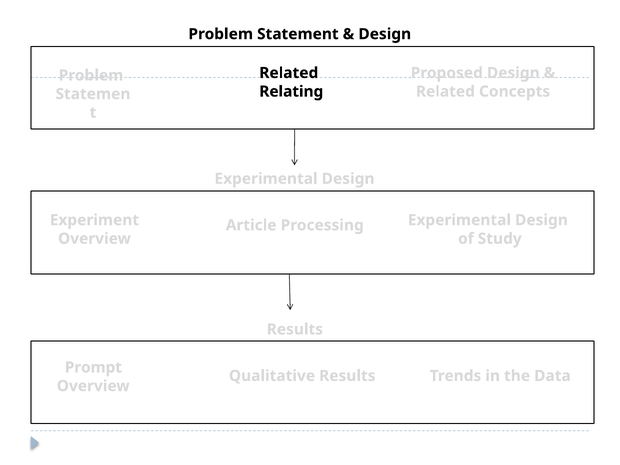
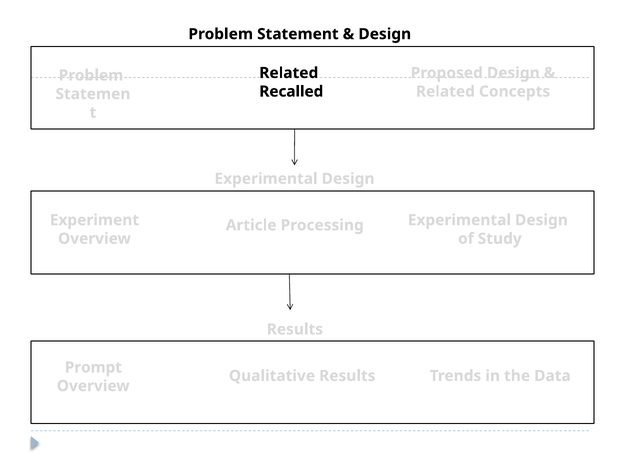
Relating: Relating -> Recalled
